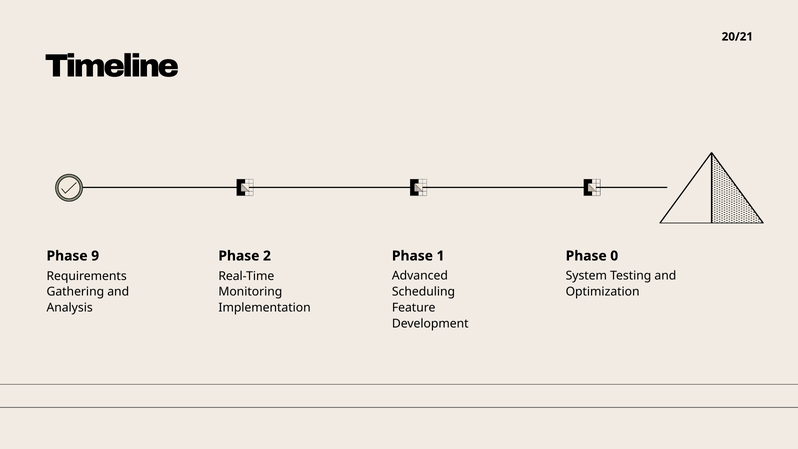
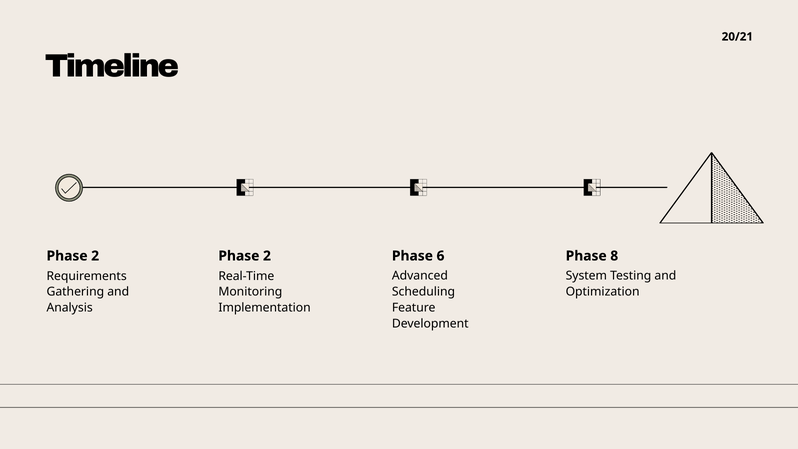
9 at (95, 256): 9 -> 2
1: 1 -> 6
0: 0 -> 8
